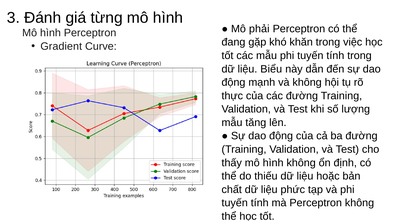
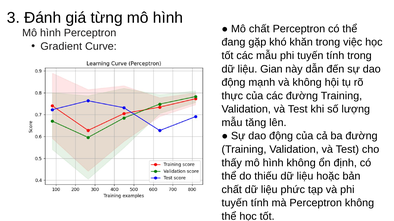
Mô phải: phải -> chất
Biểu: Biểu -> Gian
